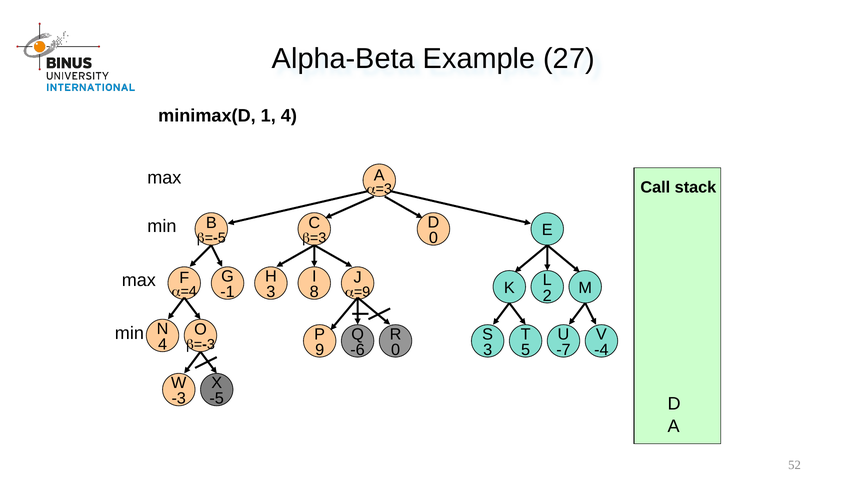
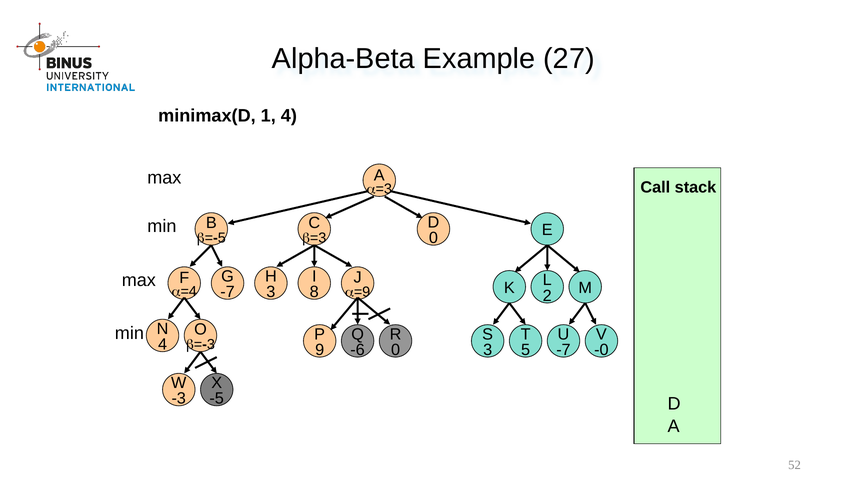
-1 at (228, 292): -1 -> -7
-4: -4 -> -0
